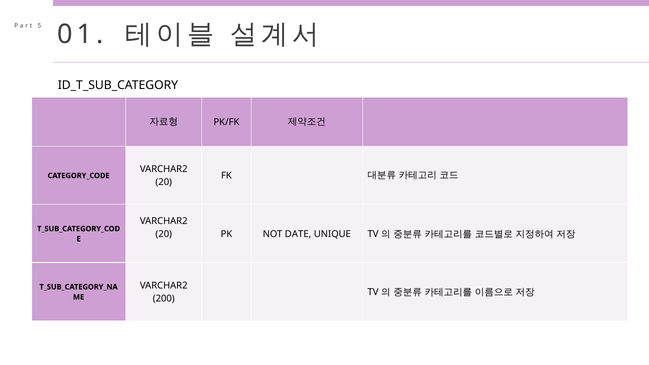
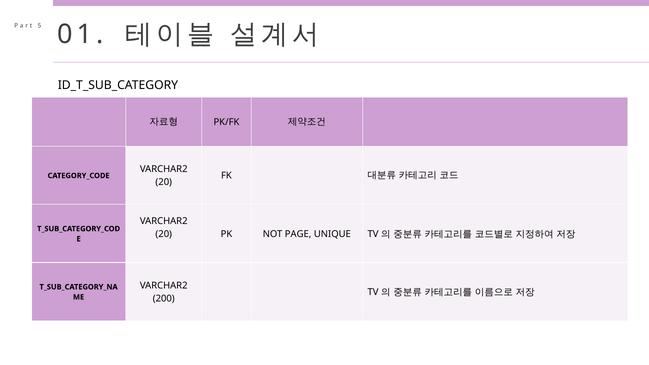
DATE: DATE -> PAGE
